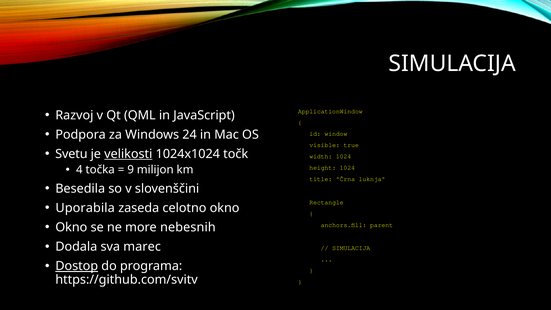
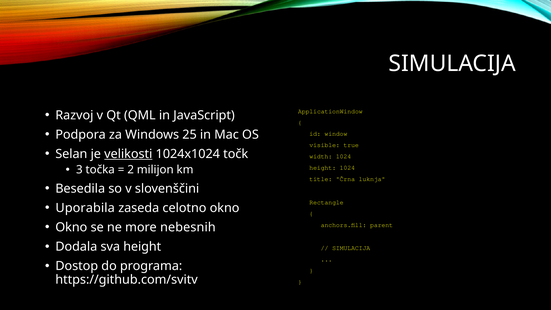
24: 24 -> 25
Svetu: Svetu -> Selan
4: 4 -> 3
9: 9 -> 2
sva marec: marec -> height
Dostop underline: present -> none
